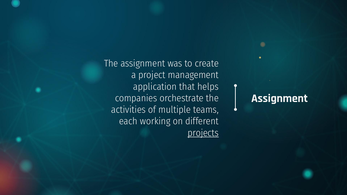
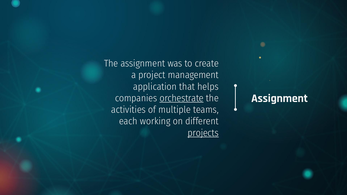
orchestrate underline: none -> present
